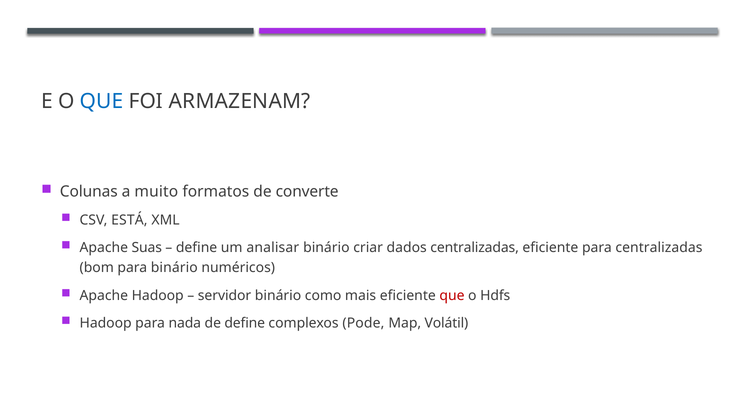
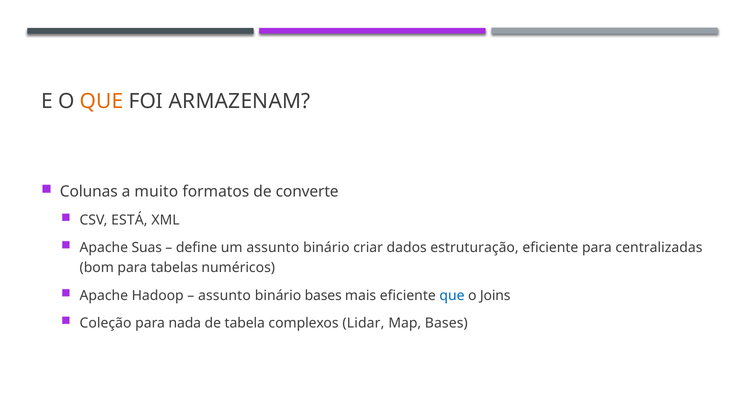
QUE at (102, 101) colour: blue -> orange
um analisar: analisar -> assunto
dados centralizadas: centralizadas -> estruturação
para binário: binário -> tabelas
servidor at (225, 295): servidor -> assunto
binário como: como -> bases
que at (452, 295) colour: red -> blue
Hdfs: Hdfs -> Joins
Hadoop at (106, 323): Hadoop -> Coleção
de define: define -> tabela
Pode: Pode -> Lidar
Map Volátil: Volátil -> Bases
